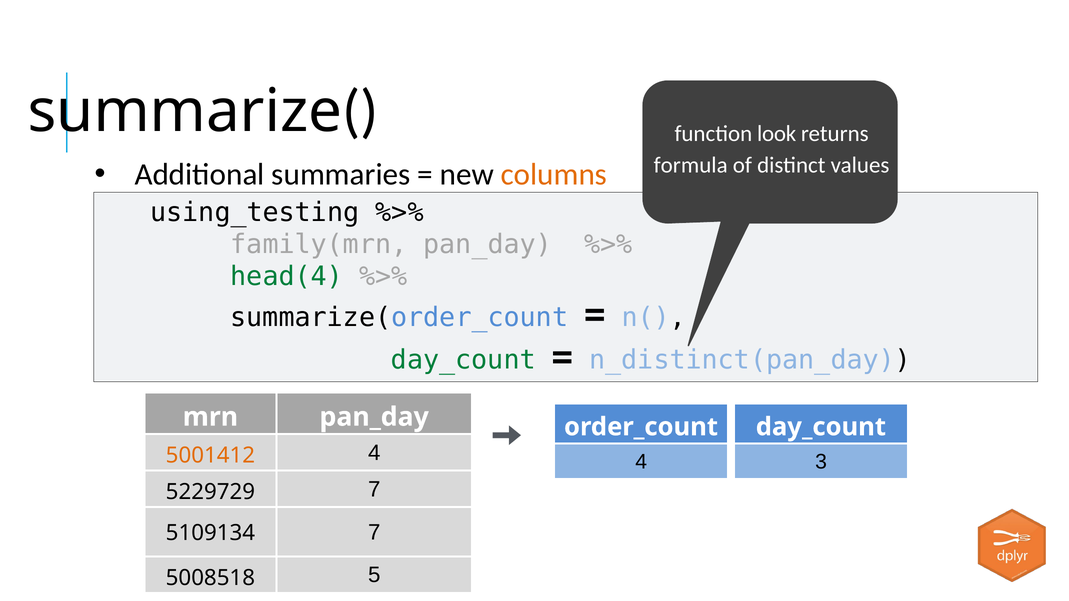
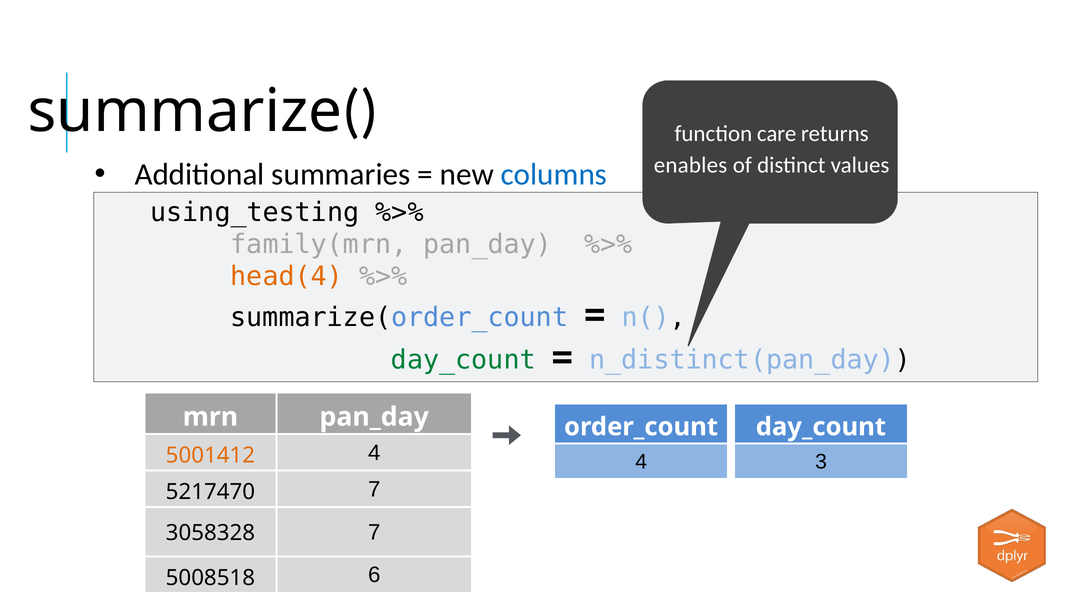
look: look -> care
formula: formula -> enables
columns colour: orange -> blue
head(4 colour: green -> orange
5229729: 5229729 -> 5217470
5109134: 5109134 -> 3058328
5: 5 -> 6
